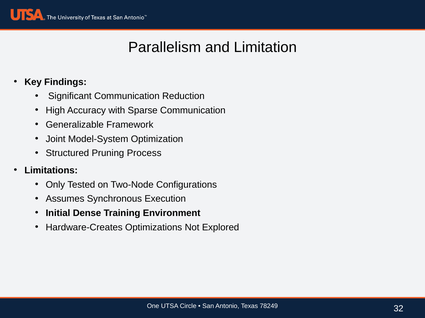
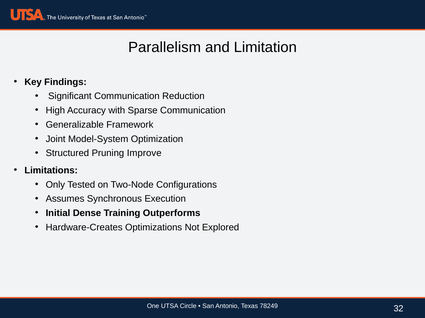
Process: Process -> Improve
Environment: Environment -> Outperforms
